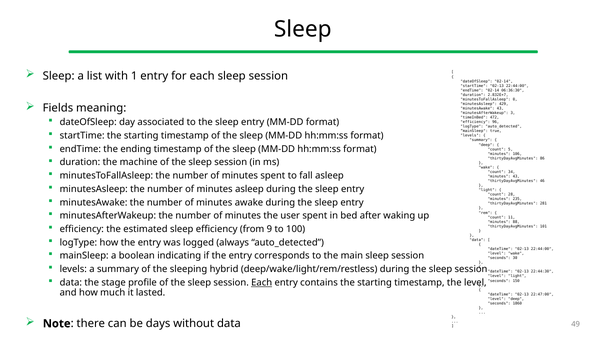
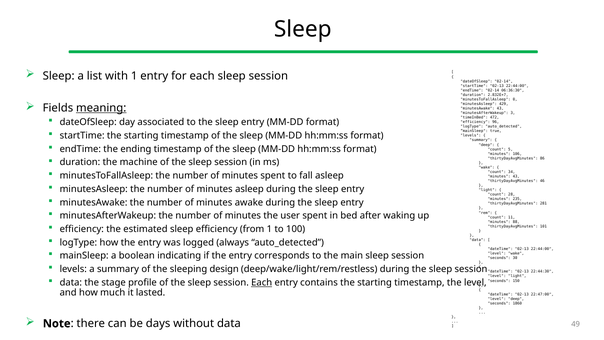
meaning underline: none -> present
from 9: 9 -> 1
hybrid: hybrid -> design
